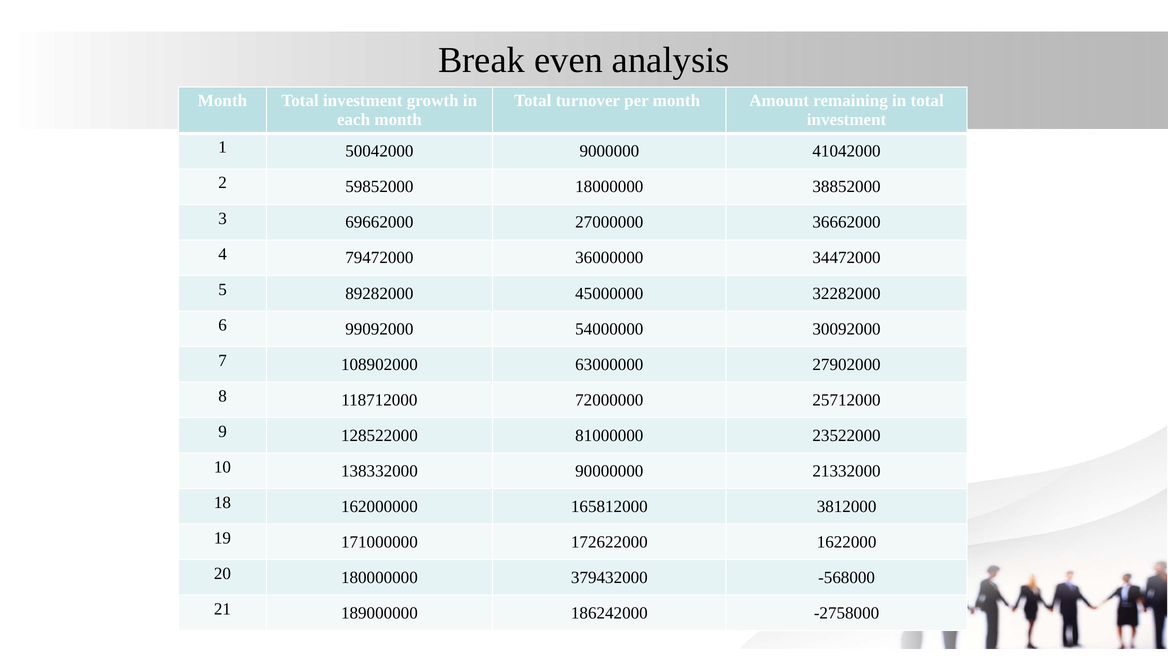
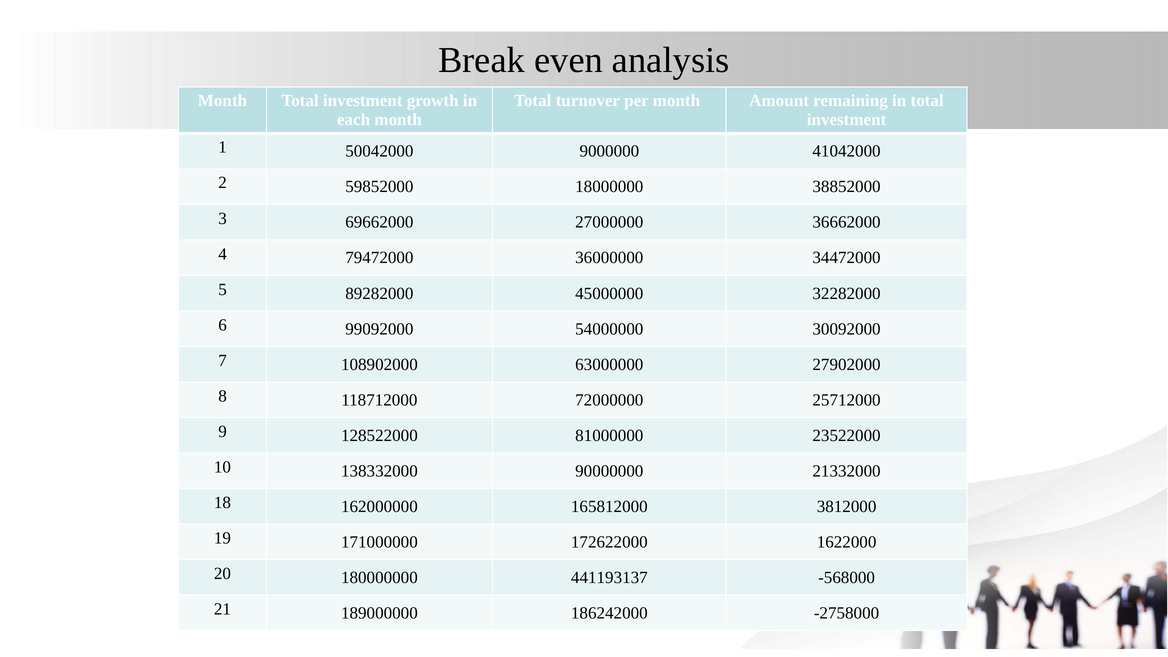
379432000: 379432000 -> 441193137
